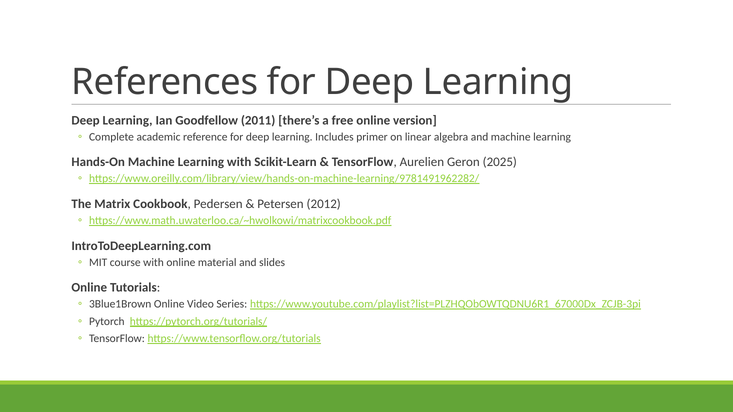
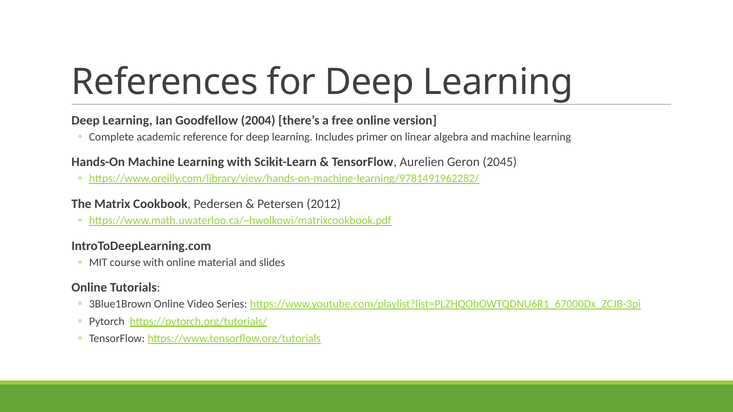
2011: 2011 -> 2004
2025: 2025 -> 2045
